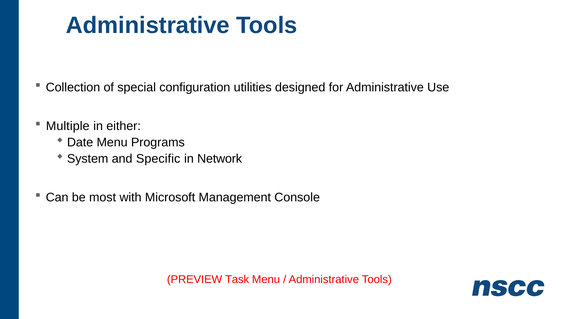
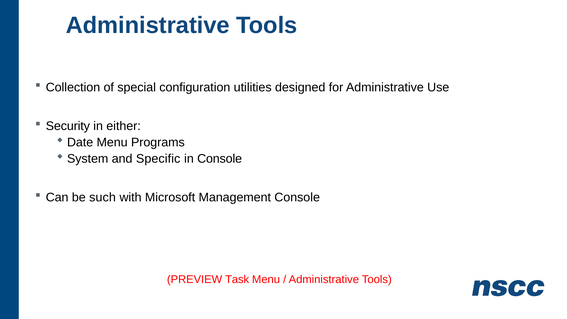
Multiple: Multiple -> Security
in Network: Network -> Console
most: most -> such
